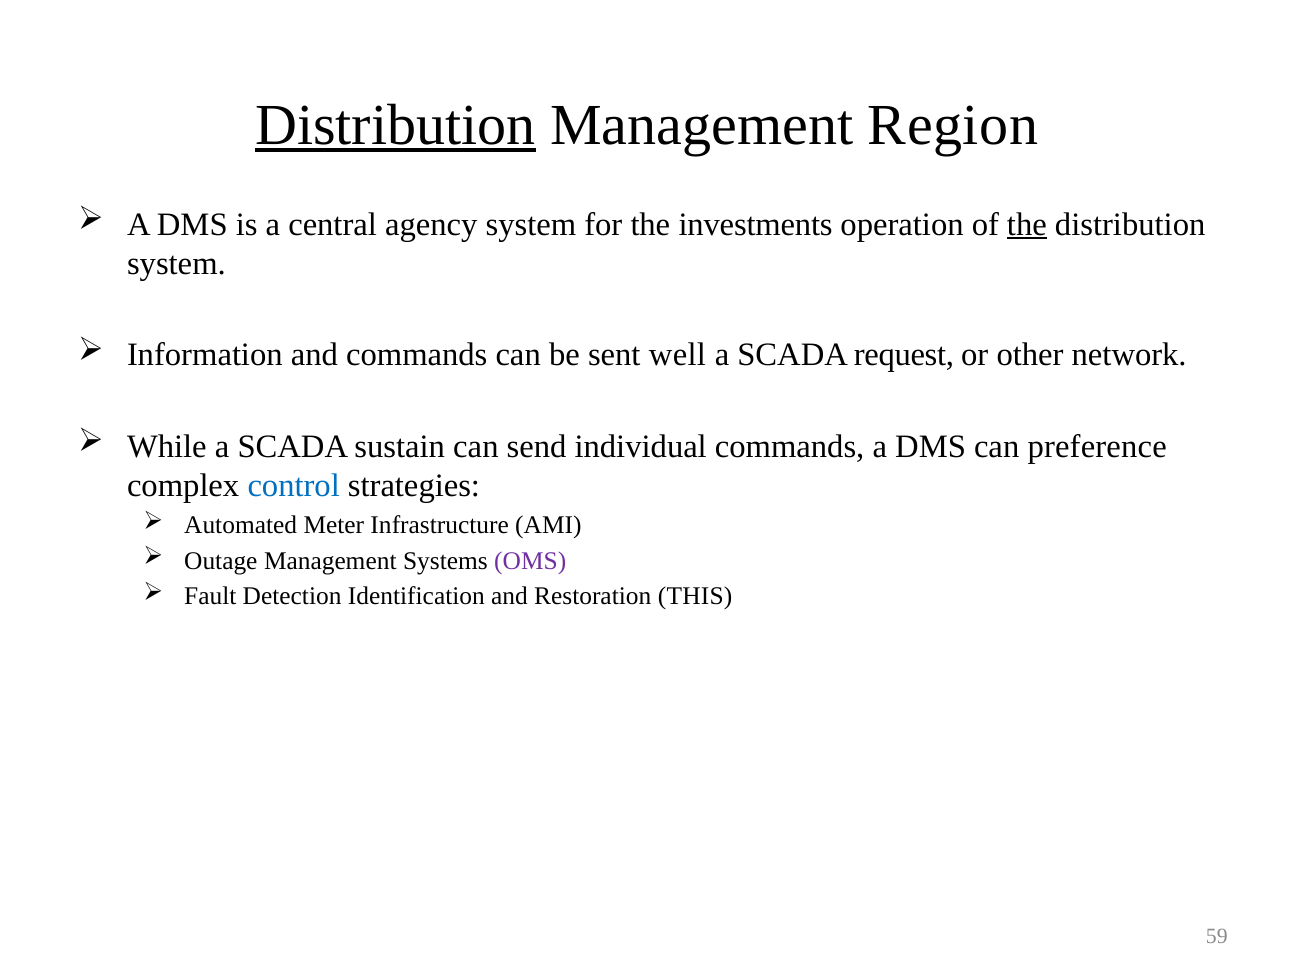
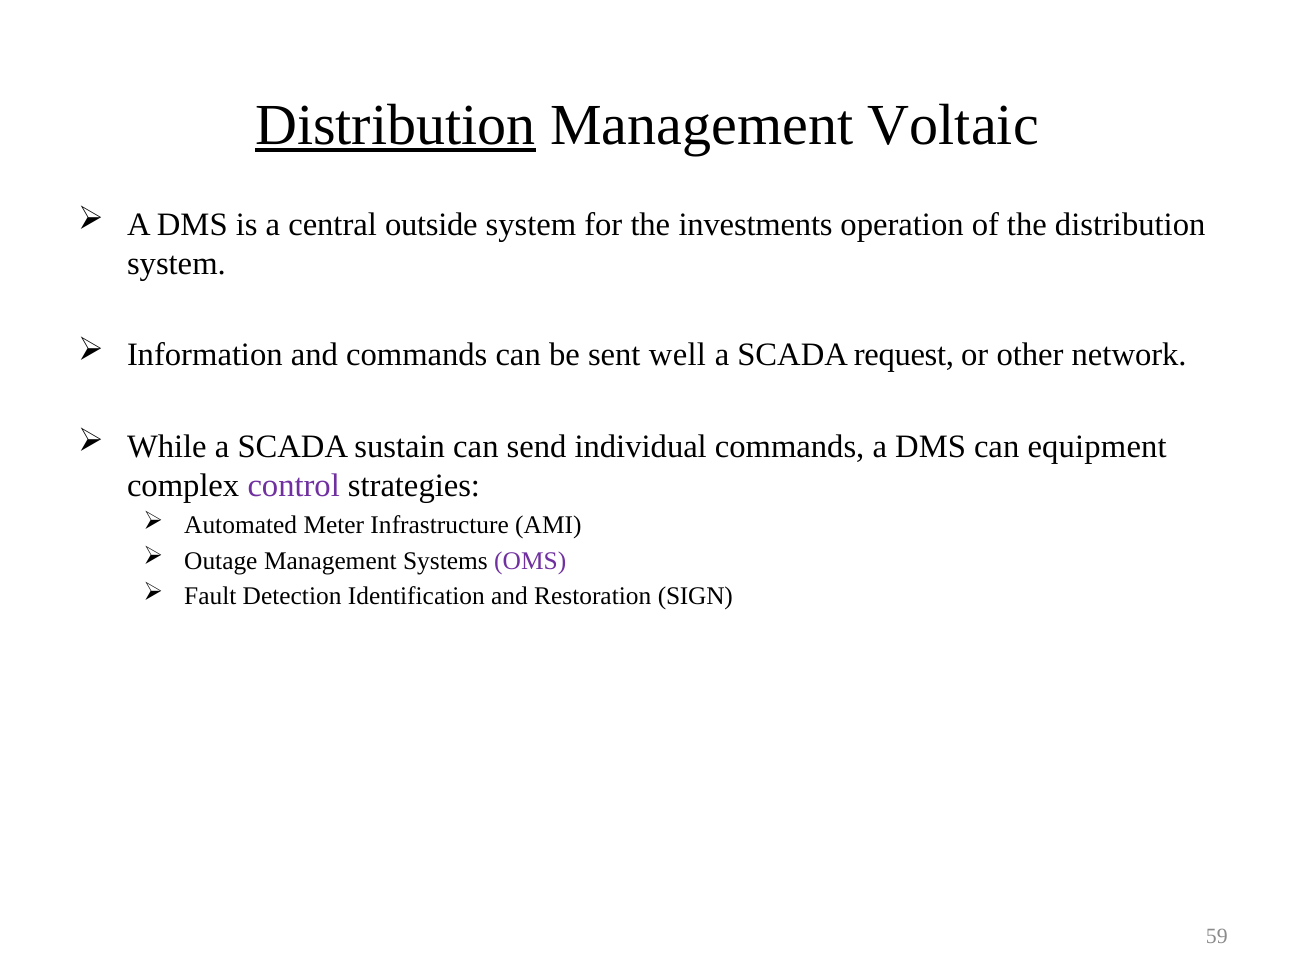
Region: Region -> Voltaic
agency: agency -> outside
the at (1027, 224) underline: present -> none
preference: preference -> equipment
control colour: blue -> purple
THIS: THIS -> SIGN
